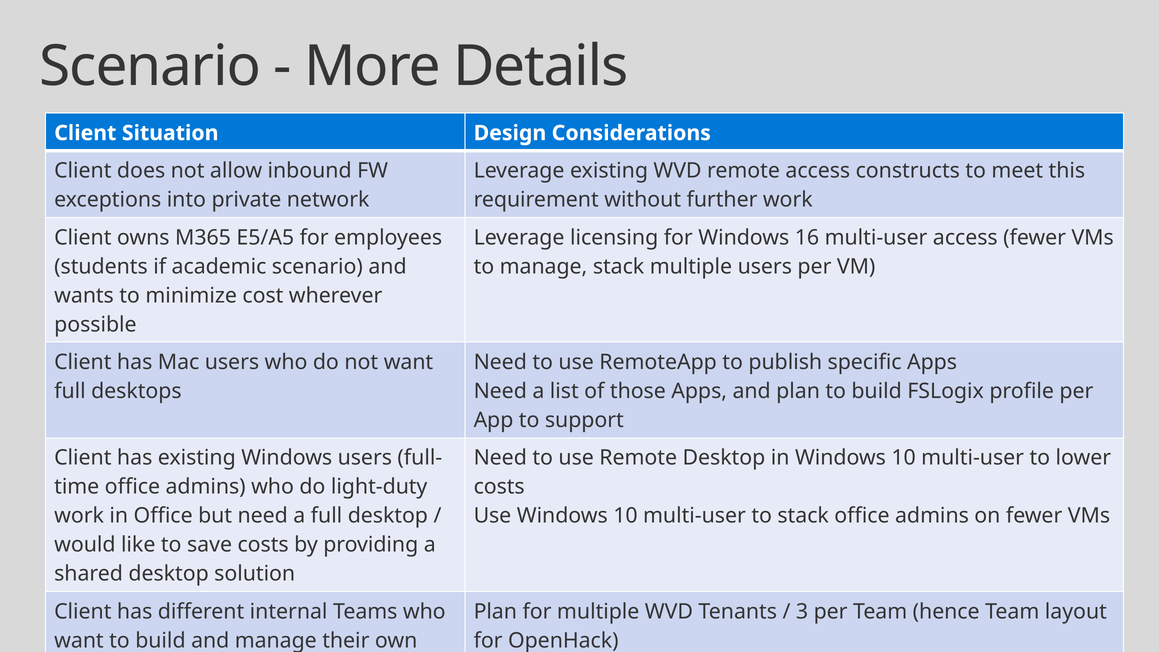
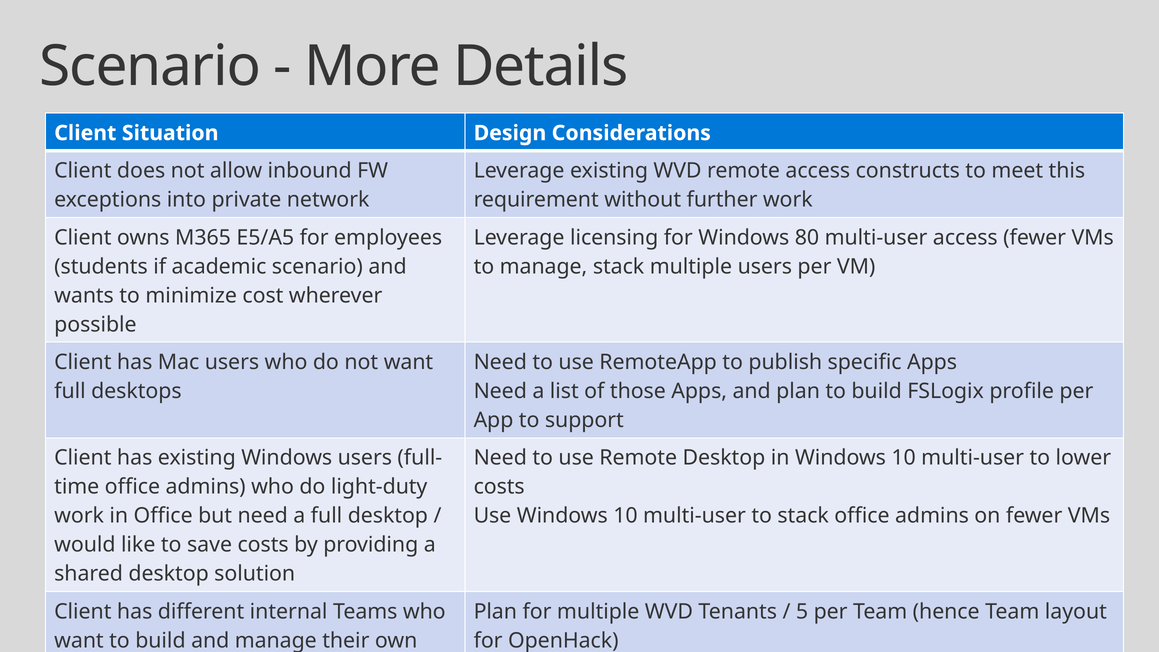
16: 16 -> 80
3: 3 -> 5
